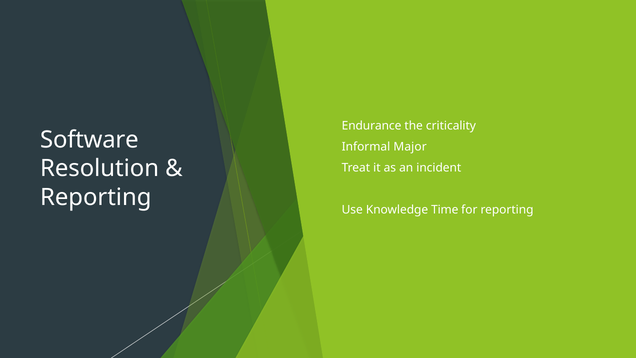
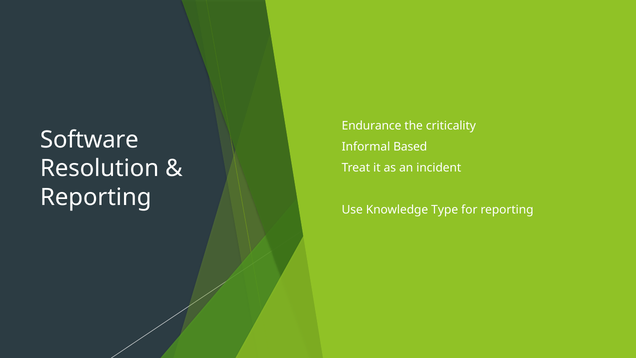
Major: Major -> Based
Time: Time -> Type
